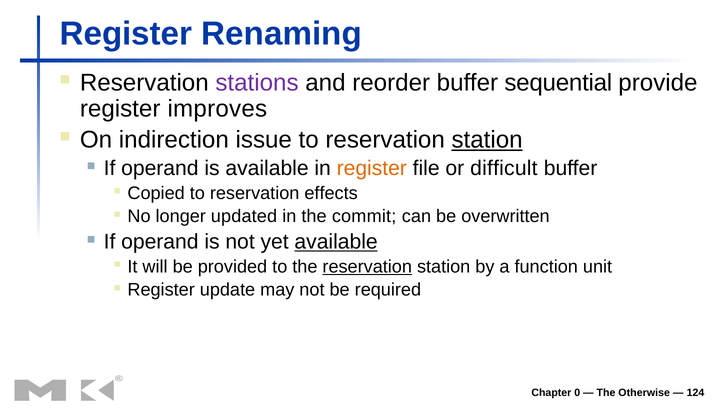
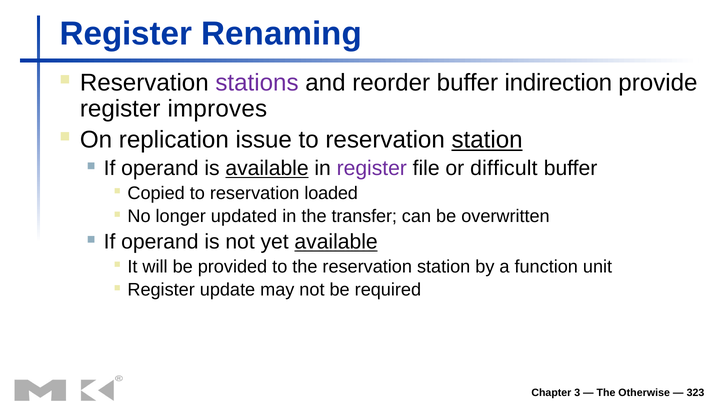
sequential: sequential -> indirection
indirection: indirection -> replication
available at (267, 168) underline: none -> present
register at (372, 168) colour: orange -> purple
effects: effects -> loaded
commit: commit -> transfer
reservation at (367, 266) underline: present -> none
0: 0 -> 3
124: 124 -> 323
